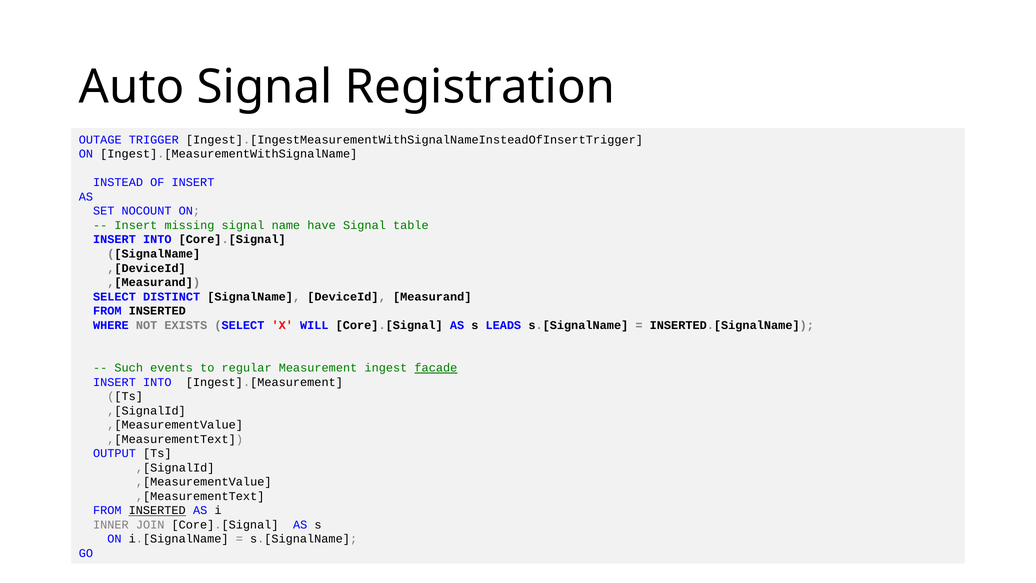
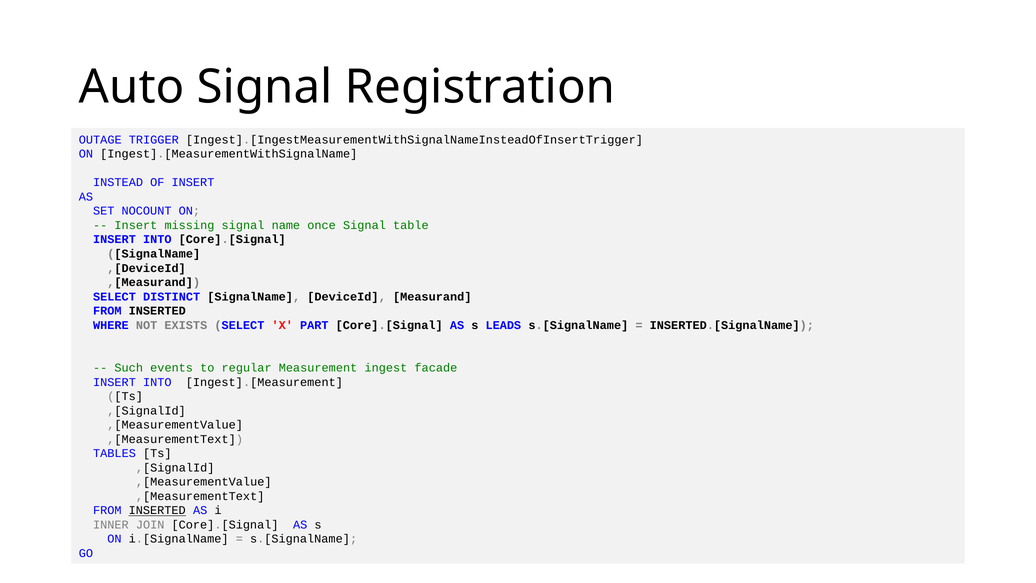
have: have -> once
WILL: WILL -> PART
facade underline: present -> none
OUTPUT: OUTPUT -> TABLES
